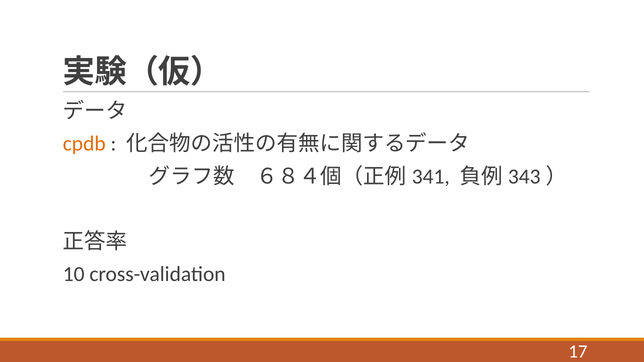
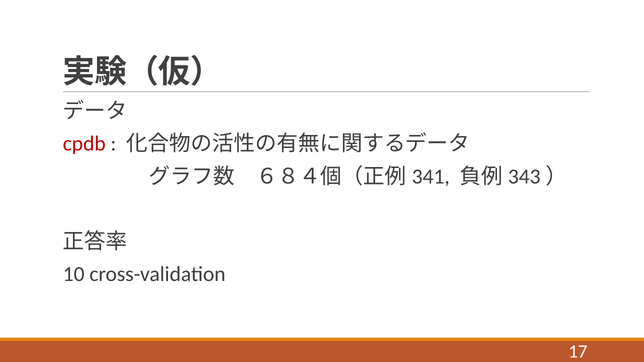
cpdb colour: orange -> red
